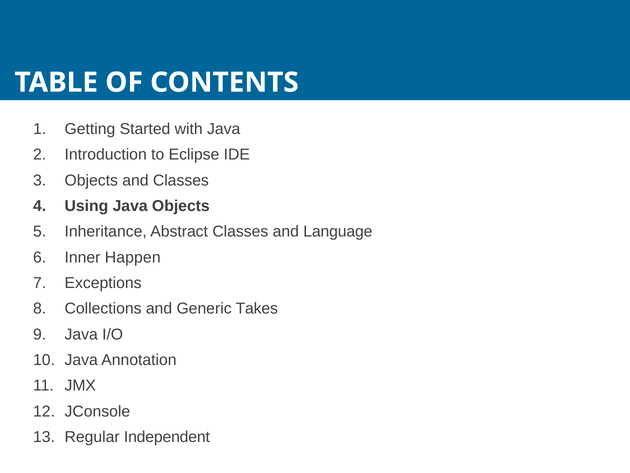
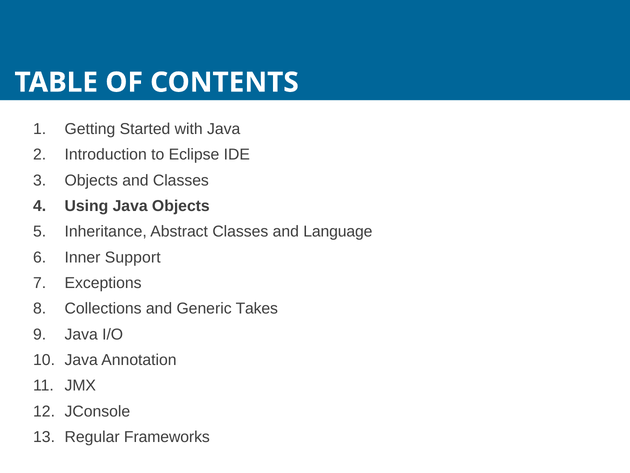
Happen: Happen -> Support
Independent: Independent -> Frameworks
